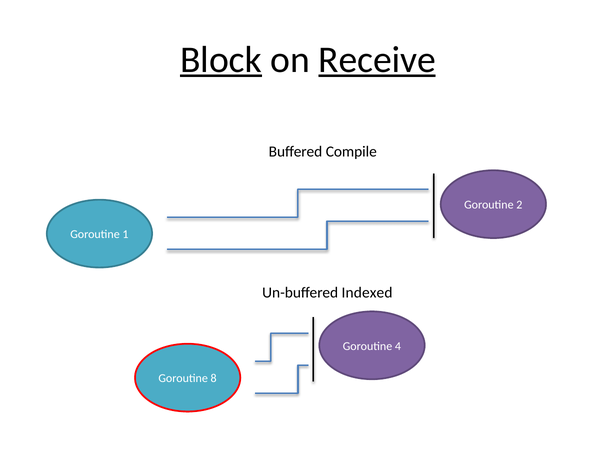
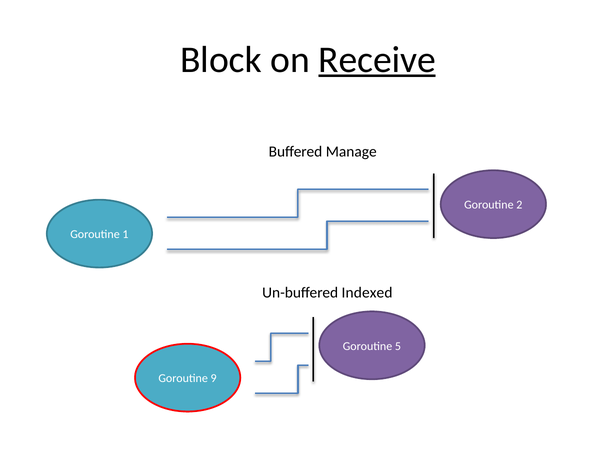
Block underline: present -> none
Compile: Compile -> Manage
4: 4 -> 5
8: 8 -> 9
